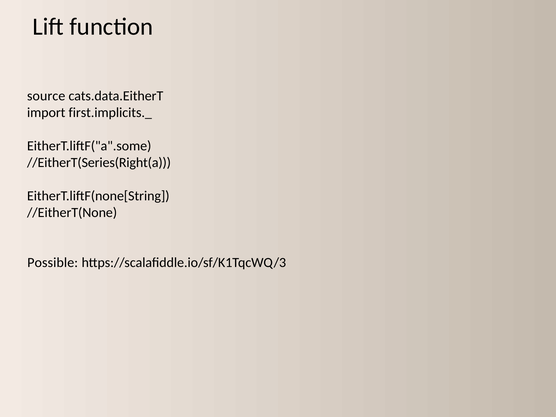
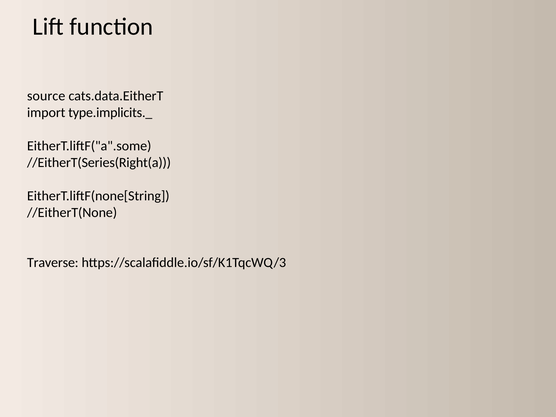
first.implicits._: first.implicits._ -> type.implicits._
Possible: Possible -> Traverse
